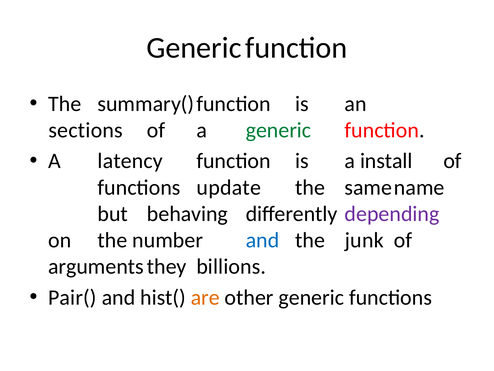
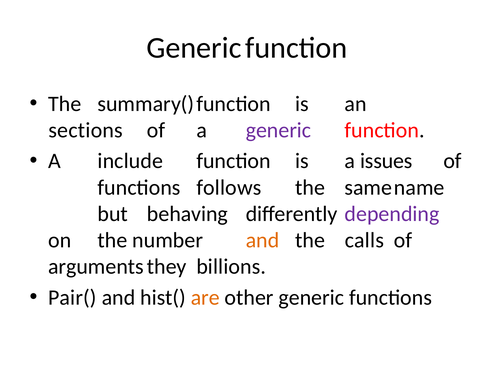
generic at (279, 130) colour: green -> purple
latency: latency -> include
install: install -> issues
update: update -> follows
and at (263, 240) colour: blue -> orange
junk: junk -> calls
